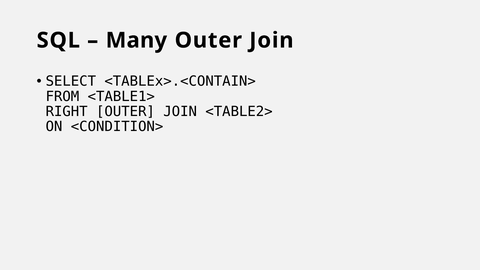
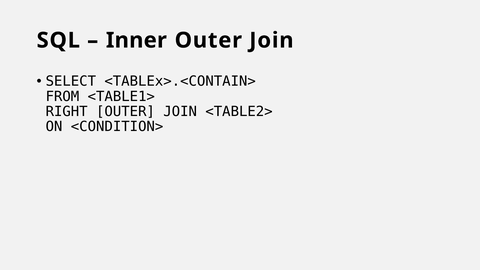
Many: Many -> Inner
